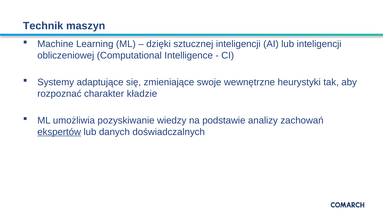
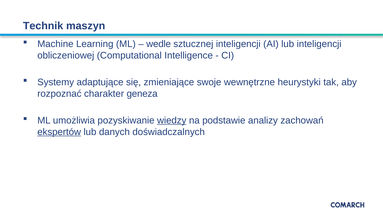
dzięki: dzięki -> wedle
kładzie: kładzie -> geneza
wiedzy underline: none -> present
